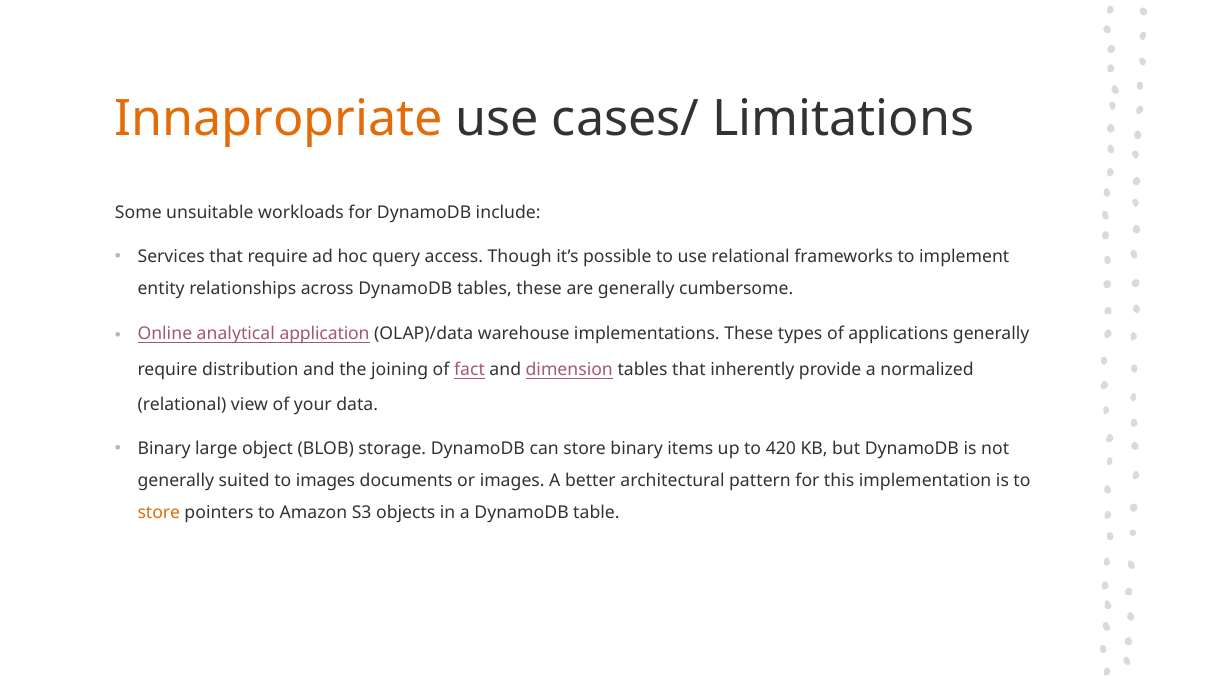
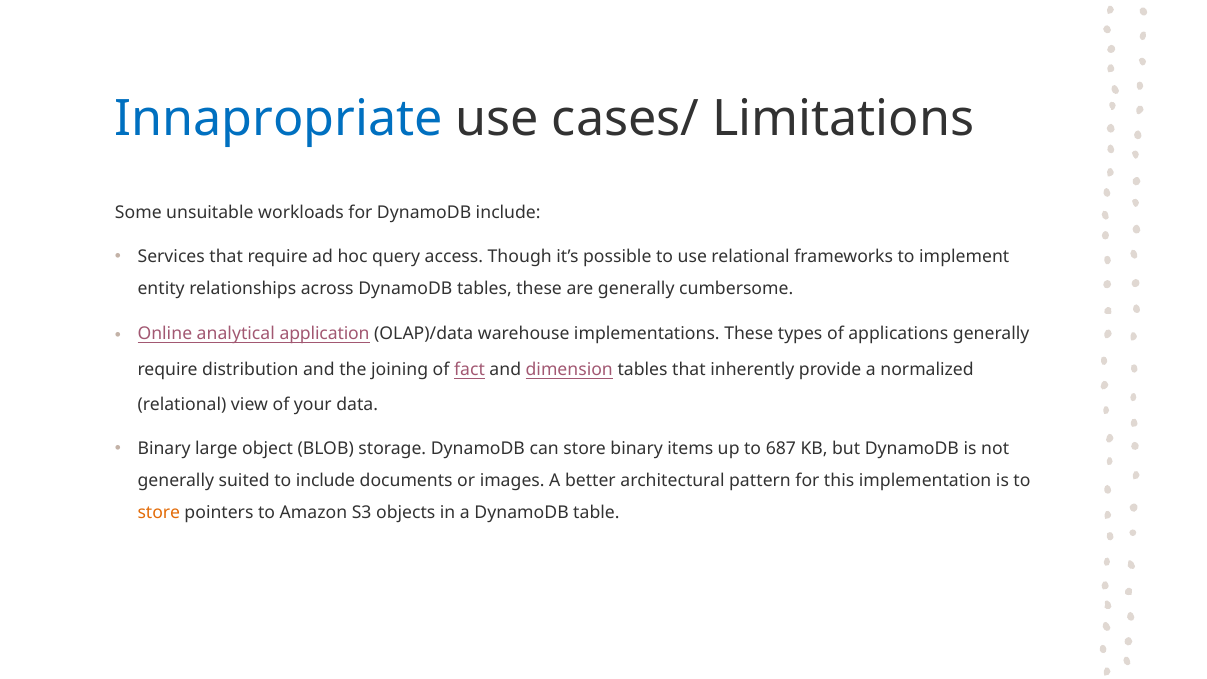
Innapropriate colour: orange -> blue
420: 420 -> 687
to images: images -> include
